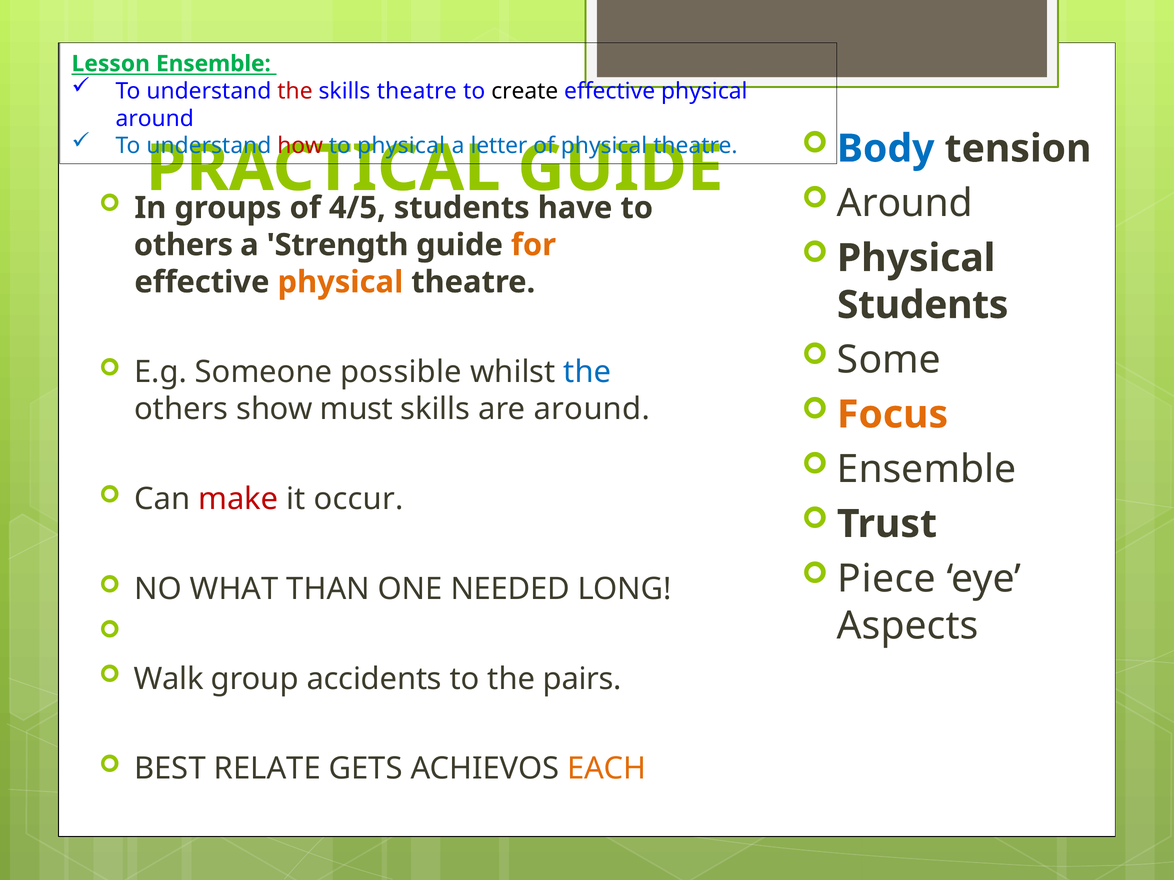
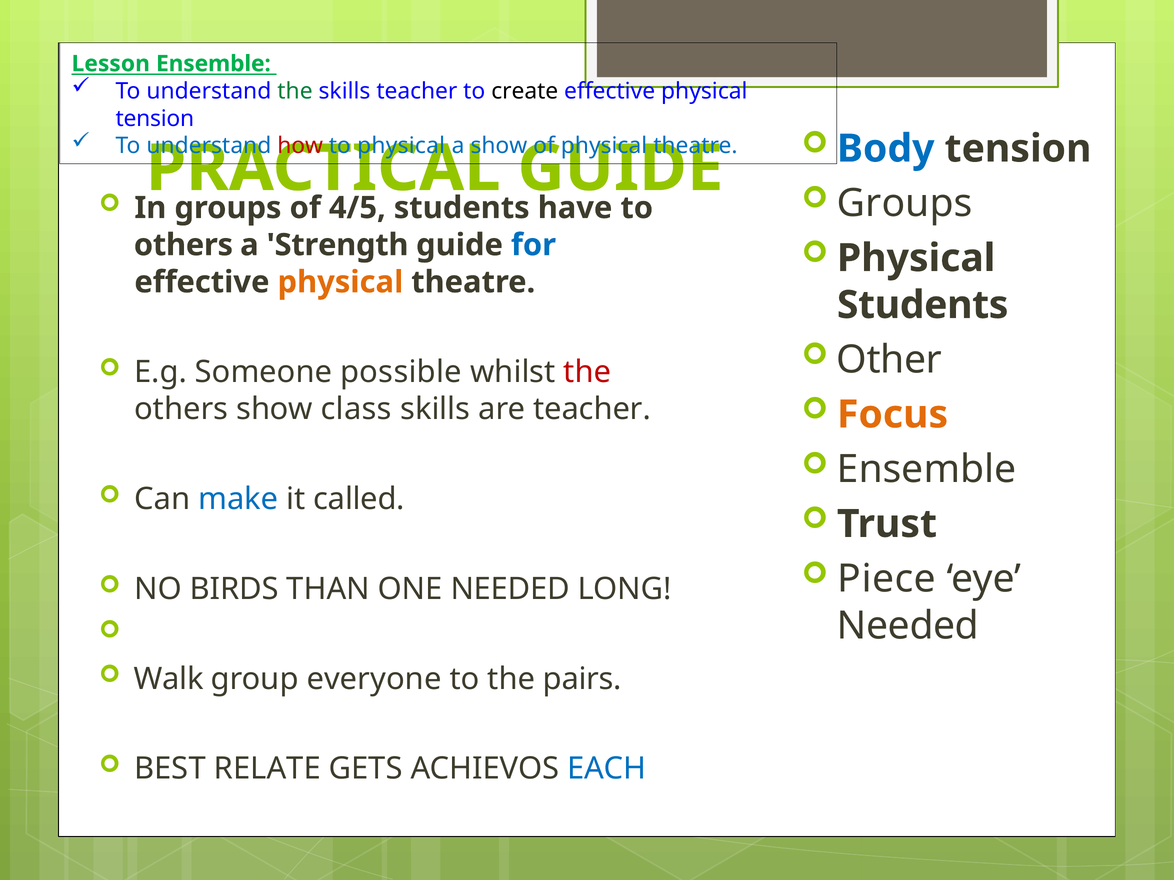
the at (295, 91) colour: red -> green
skills theatre: theatre -> teacher
around at (155, 119): around -> tension
a letter: letter -> show
Around at (905, 204): Around -> Groups
for colour: orange -> blue
Some: Some -> Other
the at (587, 372) colour: blue -> red
must: must -> class
are around: around -> teacher
make colour: red -> blue
occur: occur -> called
WHAT: WHAT -> BIRDS
Aspects at (908, 626): Aspects -> Needed
accidents: accidents -> everyone
EACH colour: orange -> blue
